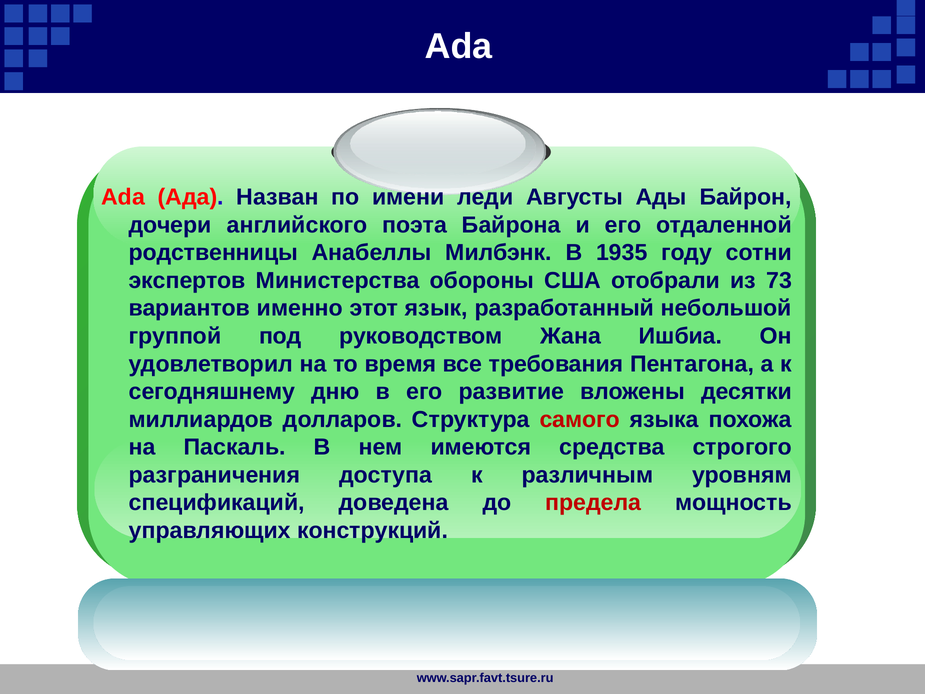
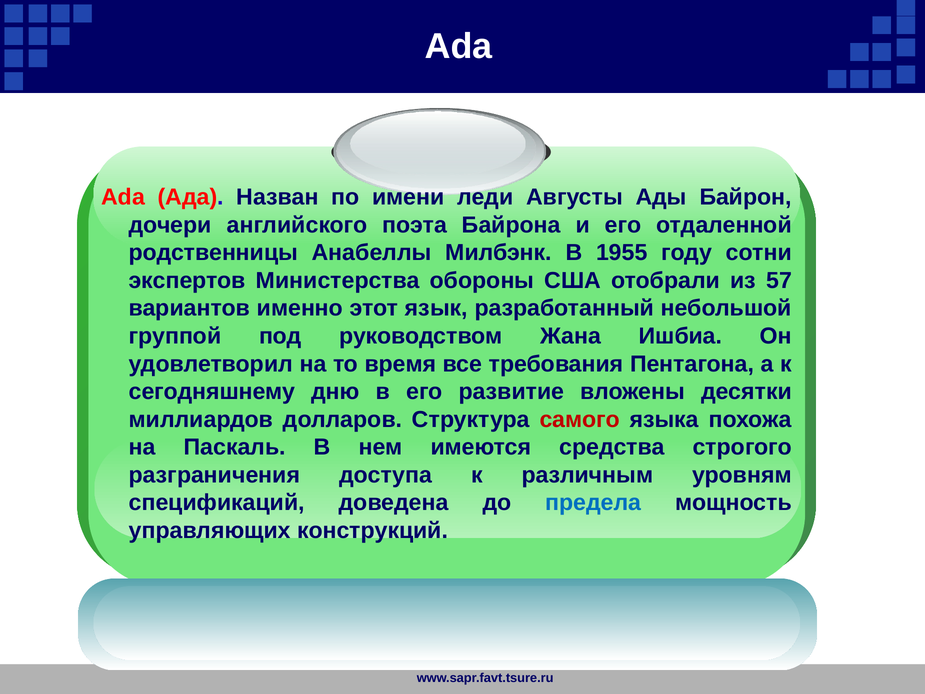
1935: 1935 -> 1955
73: 73 -> 57
предела colour: red -> blue
